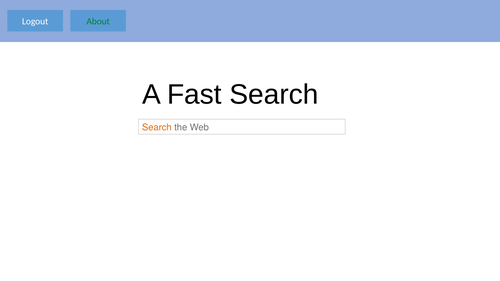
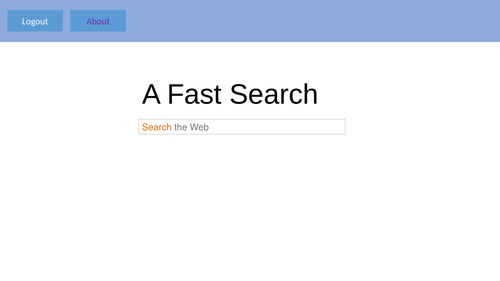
About colour: green -> purple
